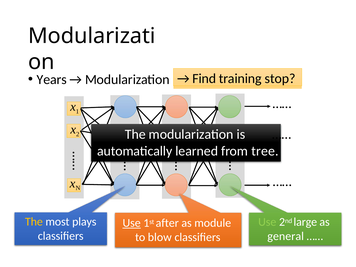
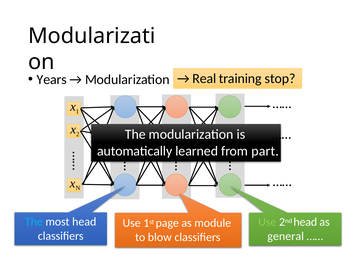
Find: Find -> Real
tree: tree -> part
The at (34, 222) colour: yellow -> light blue
most plays: plays -> head
2nd large: large -> head
Use at (132, 223) underline: present -> none
after: after -> page
